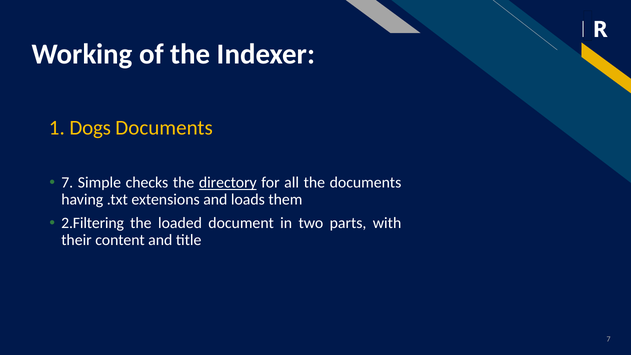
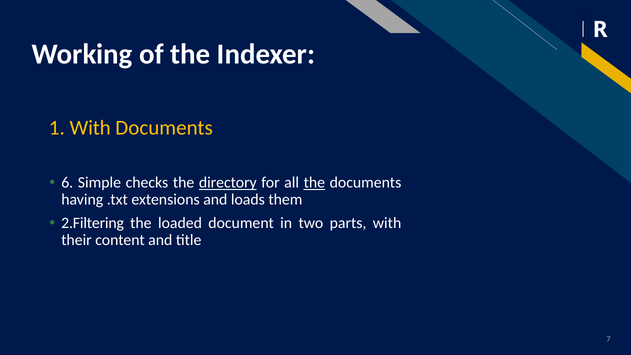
1 Dogs: Dogs -> With
7 at (67, 183): 7 -> 6
the at (314, 183) underline: none -> present
